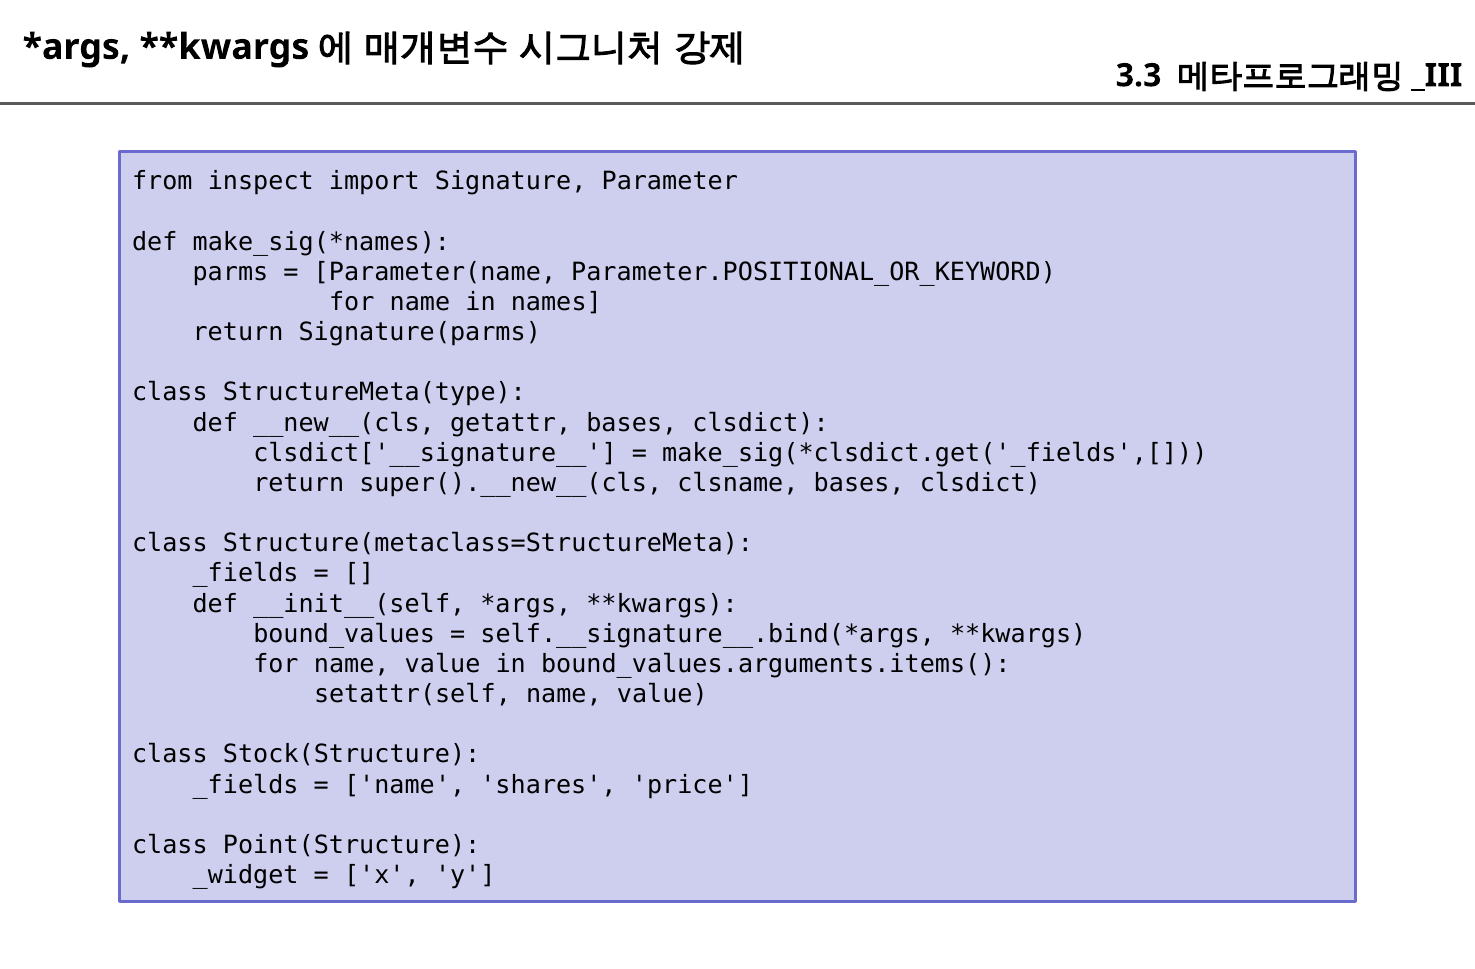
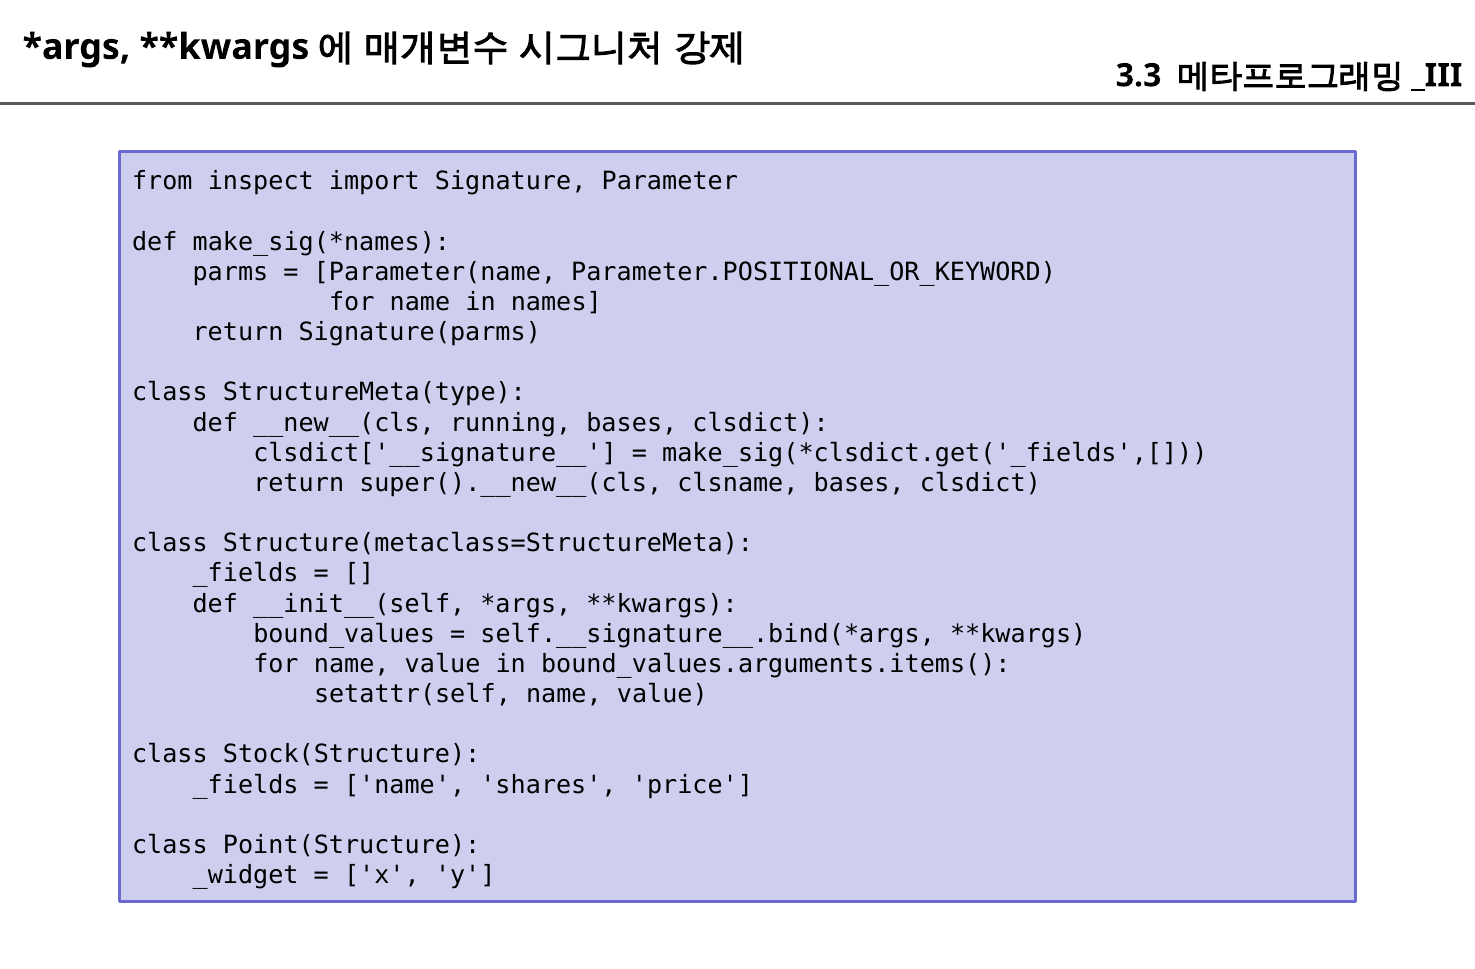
getattr: getattr -> running
